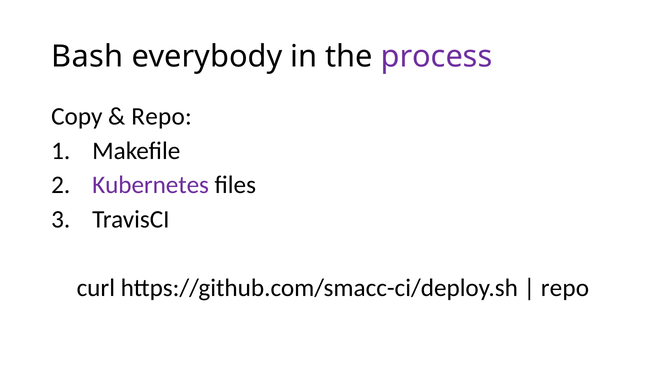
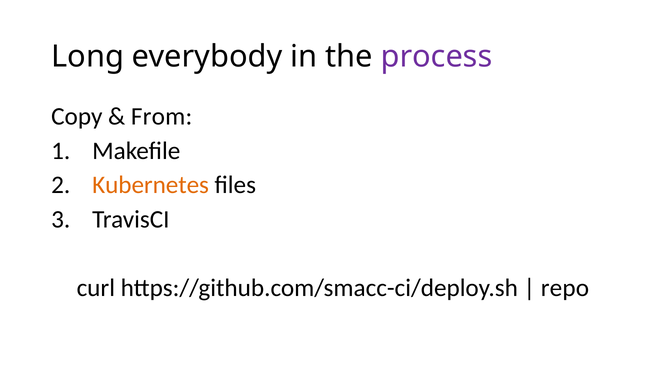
Bash: Bash -> Long
Repo at (162, 117): Repo -> From
Kubernetes colour: purple -> orange
